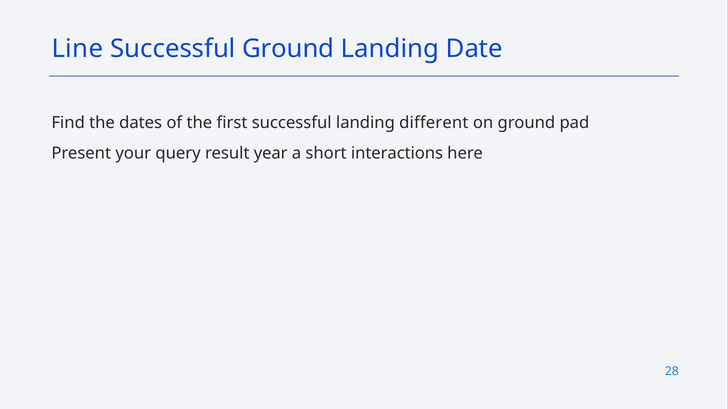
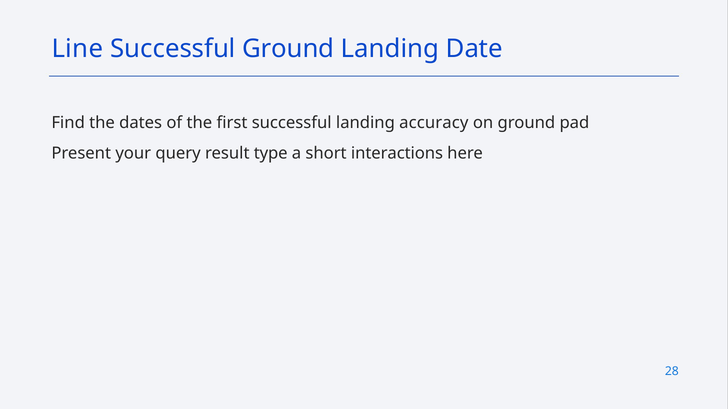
different: different -> accuracy
year: year -> type
